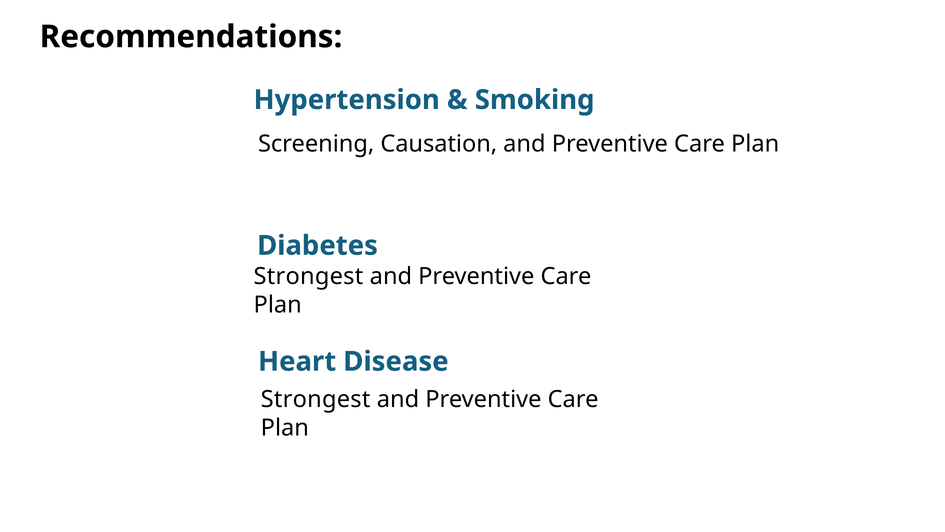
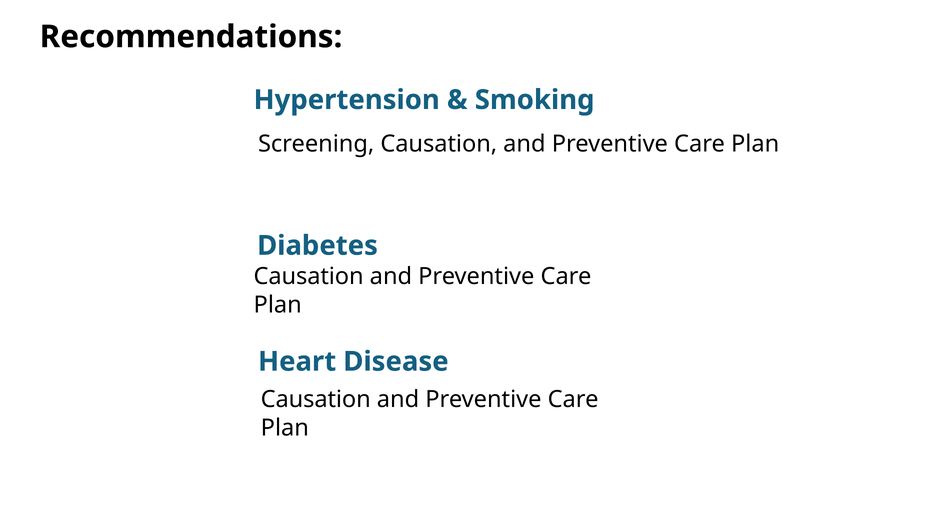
25 Strongest: Strongest -> Causation
Strongest at (316, 399): Strongest -> Causation
